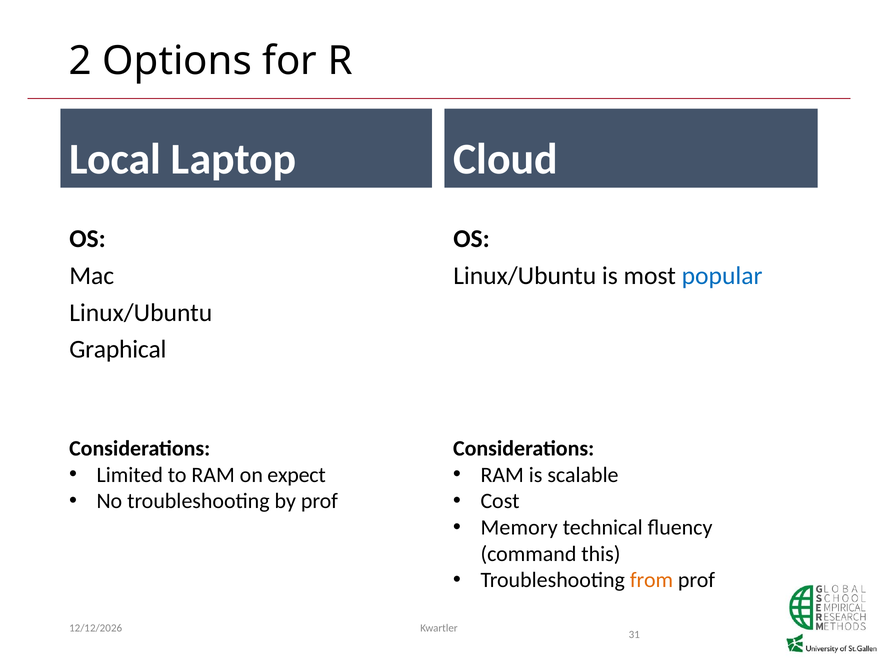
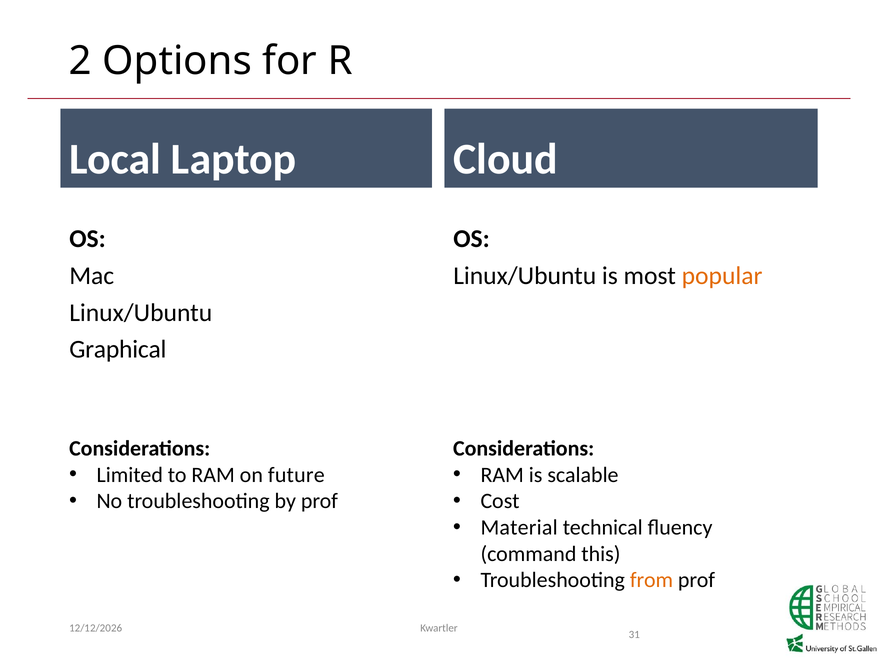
popular colour: blue -> orange
expect: expect -> future
Memory: Memory -> Material
